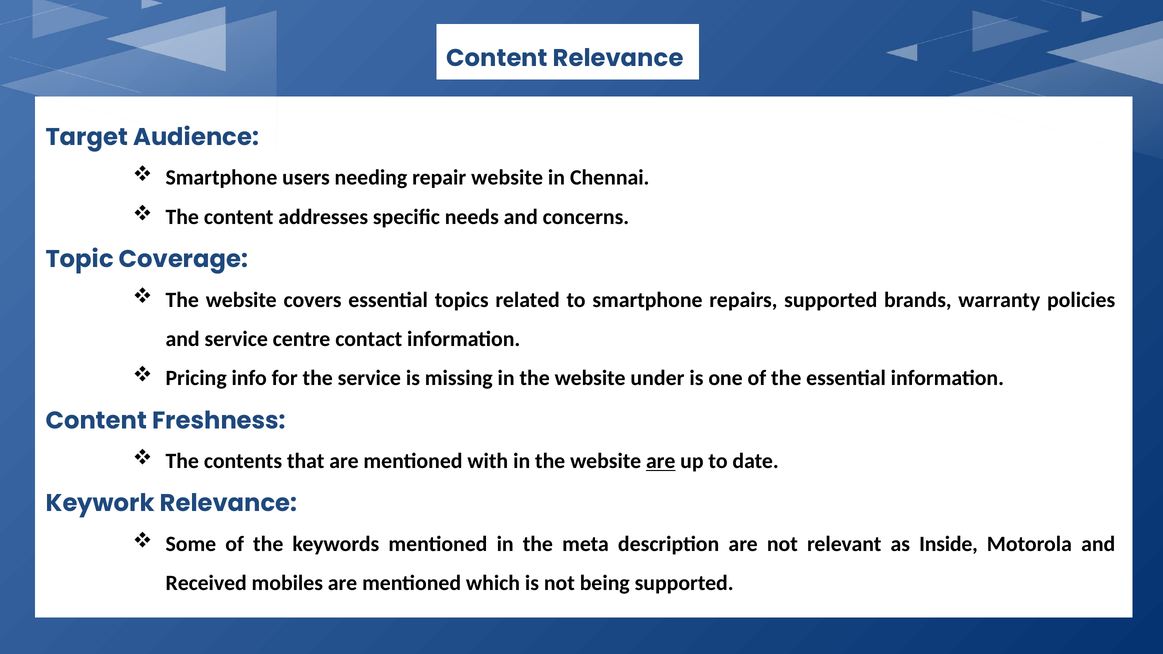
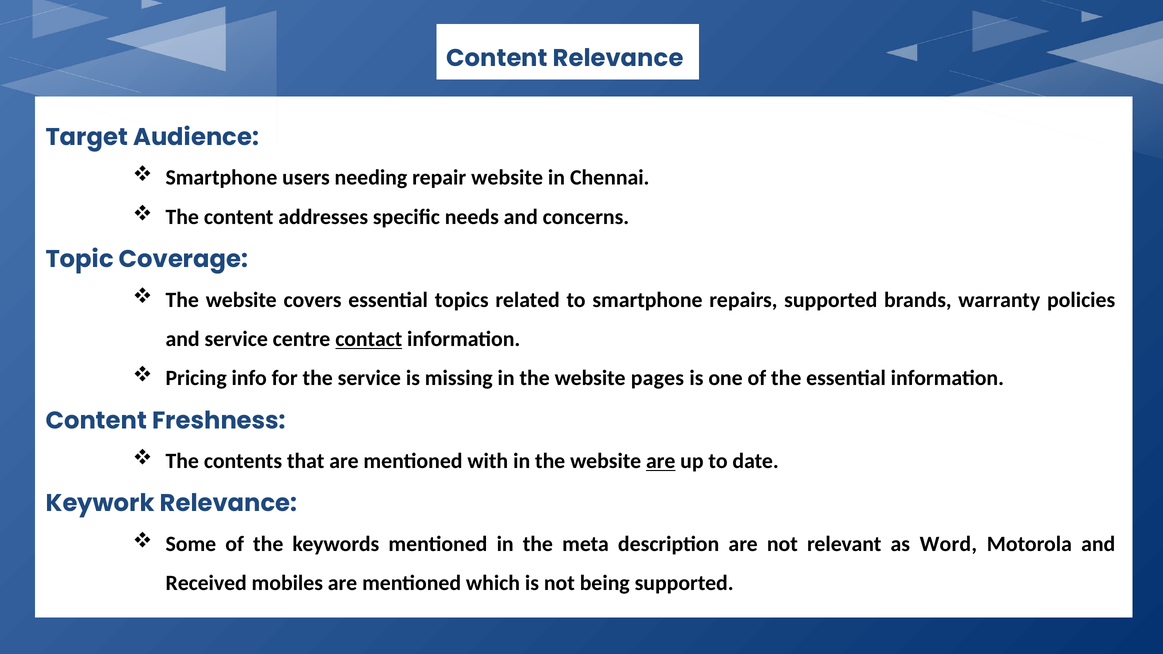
contact underline: none -> present
under: under -> pages
Inside: Inside -> Word
